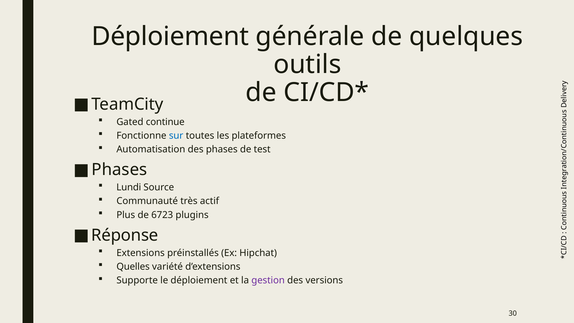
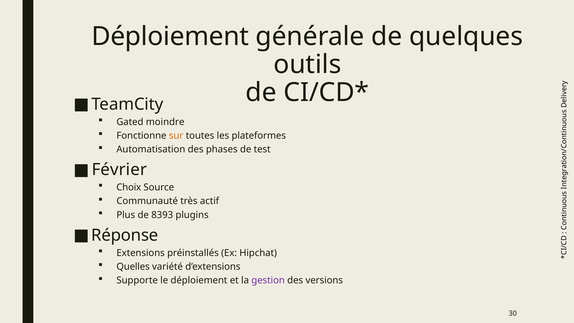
continue: continue -> moindre
sur colour: blue -> orange
Phases at (119, 170): Phases -> Février
Lundi: Lundi -> Choix
6723: 6723 -> 8393
